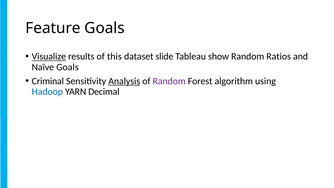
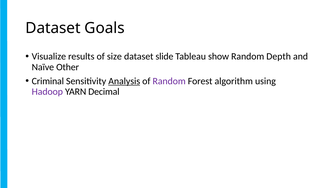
Feature at (53, 28): Feature -> Dataset
Visualize underline: present -> none
this: this -> size
Ratios: Ratios -> Depth
Naïve Goals: Goals -> Other
Hadoop colour: blue -> purple
